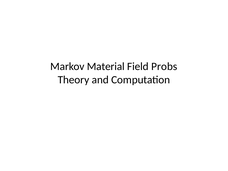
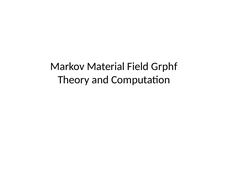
Probs: Probs -> Grphf
